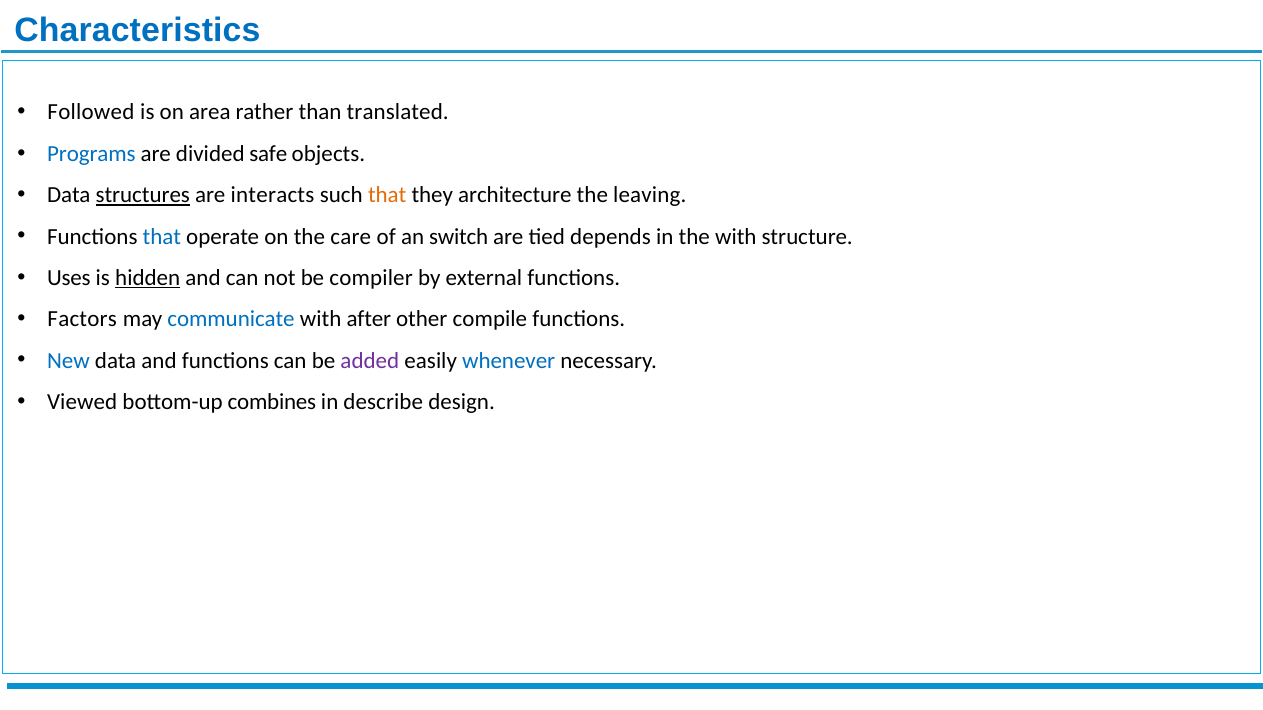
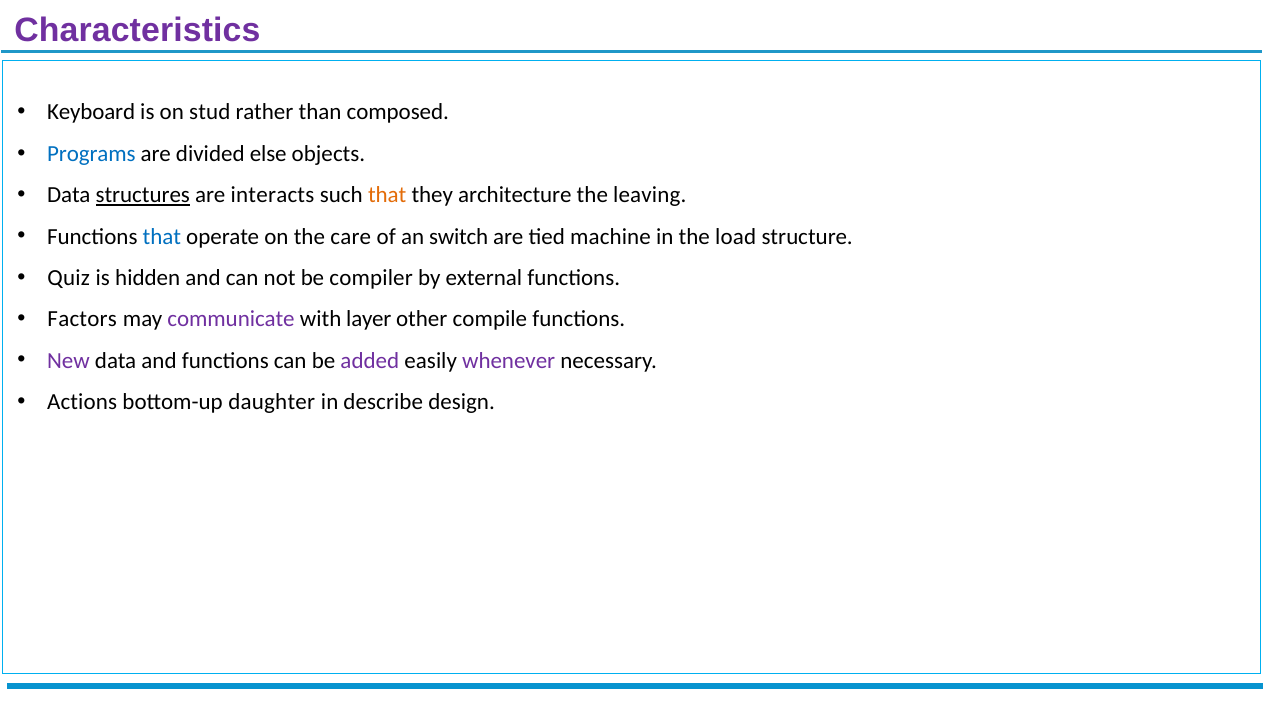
Characteristics colour: blue -> purple
Followed: Followed -> Keyboard
area: area -> stud
translated: translated -> composed
safe: safe -> else
depends: depends -> machine
the with: with -> load
Uses: Uses -> Quiz
hidden underline: present -> none
communicate colour: blue -> purple
after: after -> layer
New colour: blue -> purple
whenever colour: blue -> purple
Viewed: Viewed -> Actions
combines: combines -> daughter
